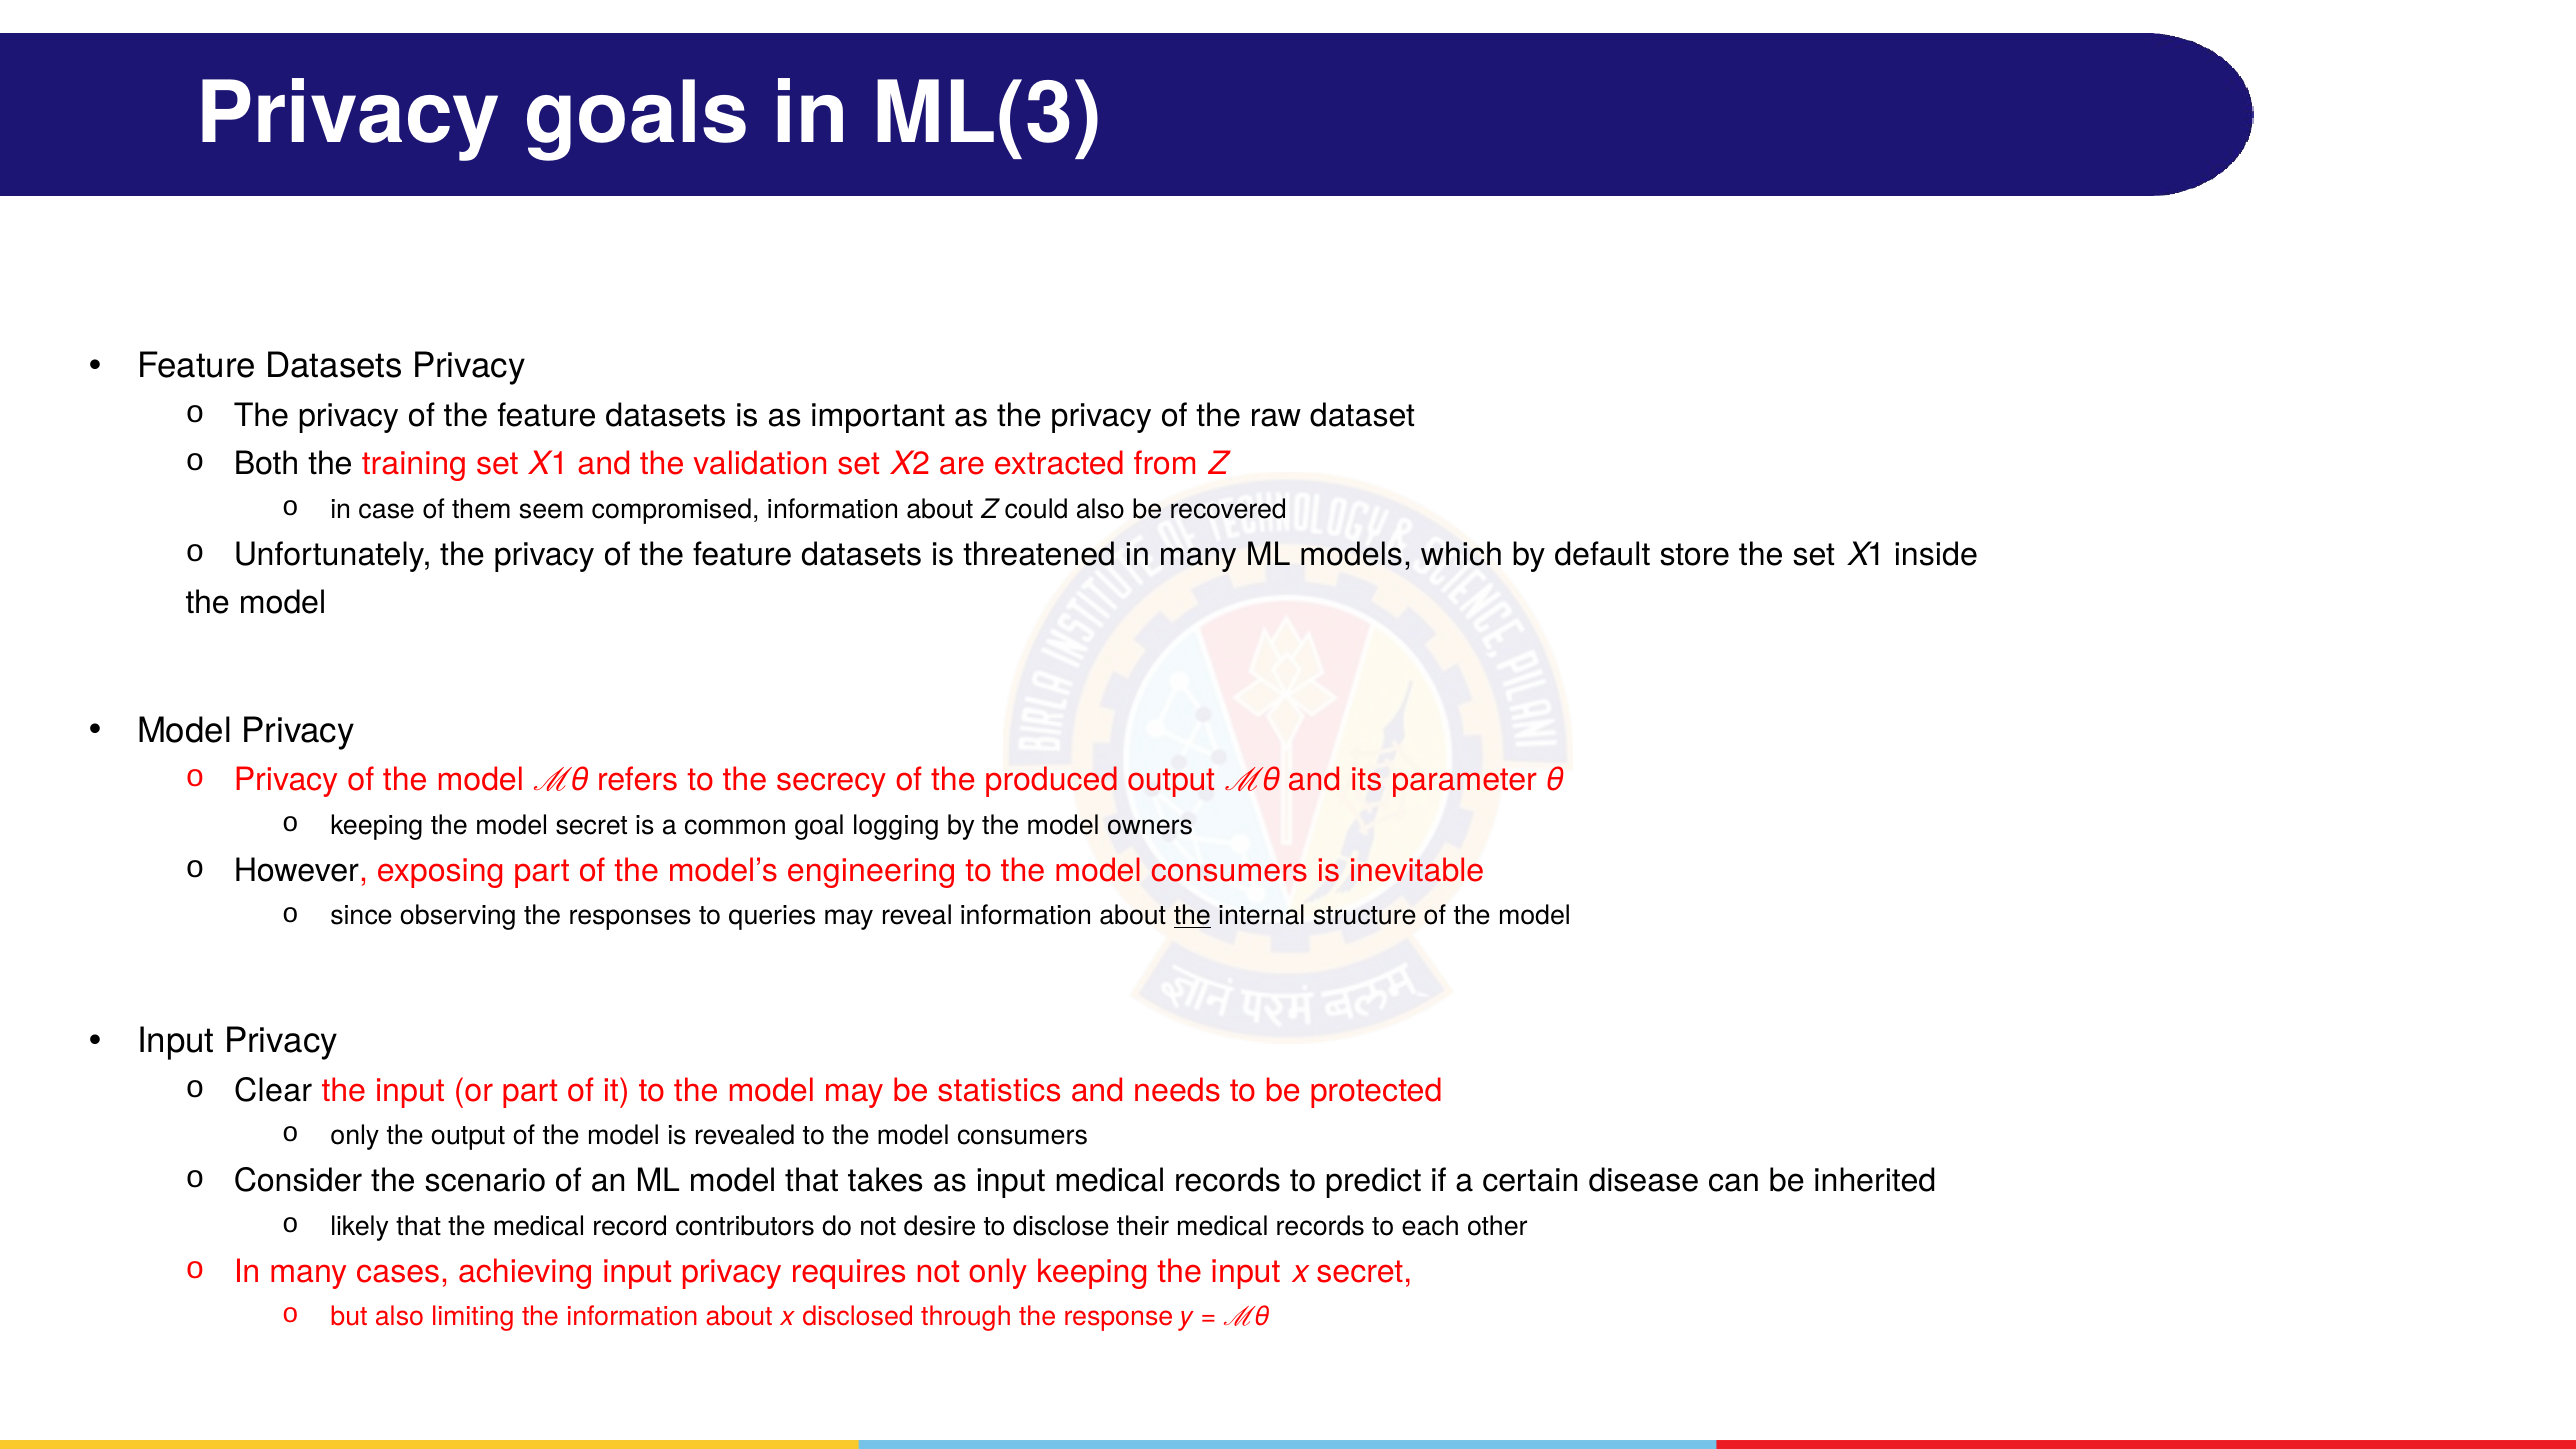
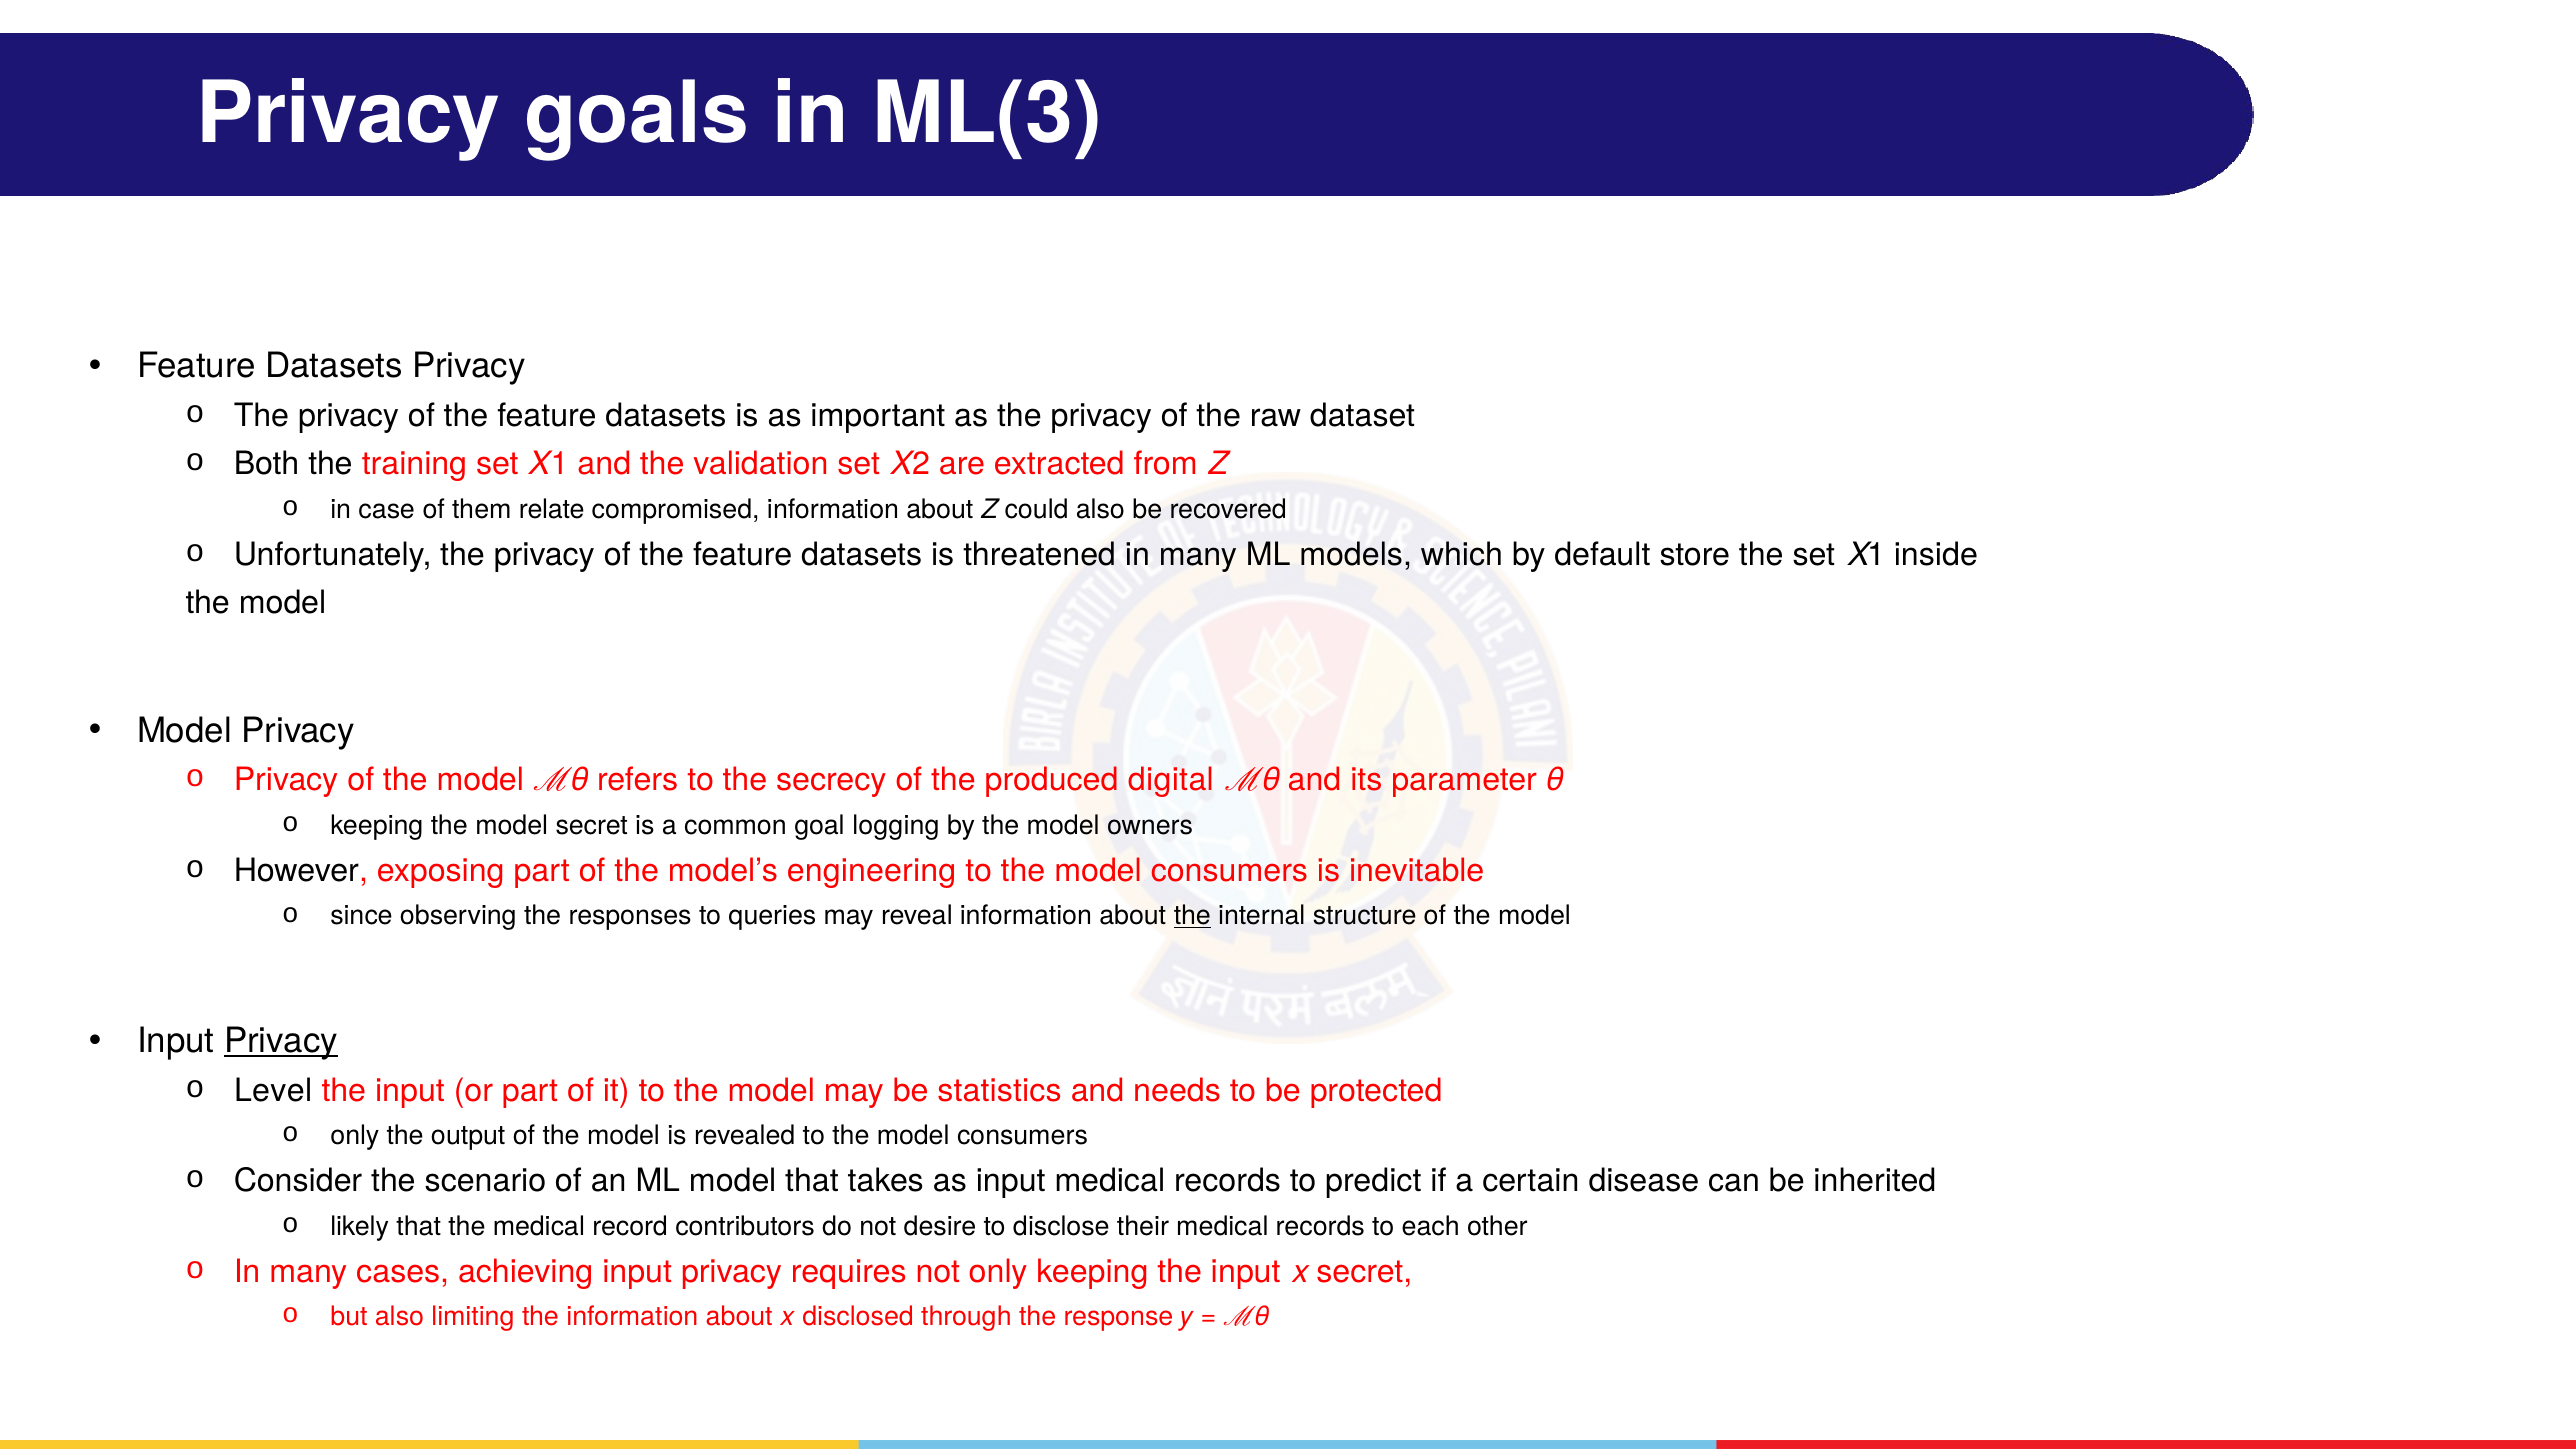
seem: seem -> relate
produced output: output -> digital
Privacy at (281, 1041) underline: none -> present
Clear: Clear -> Level
